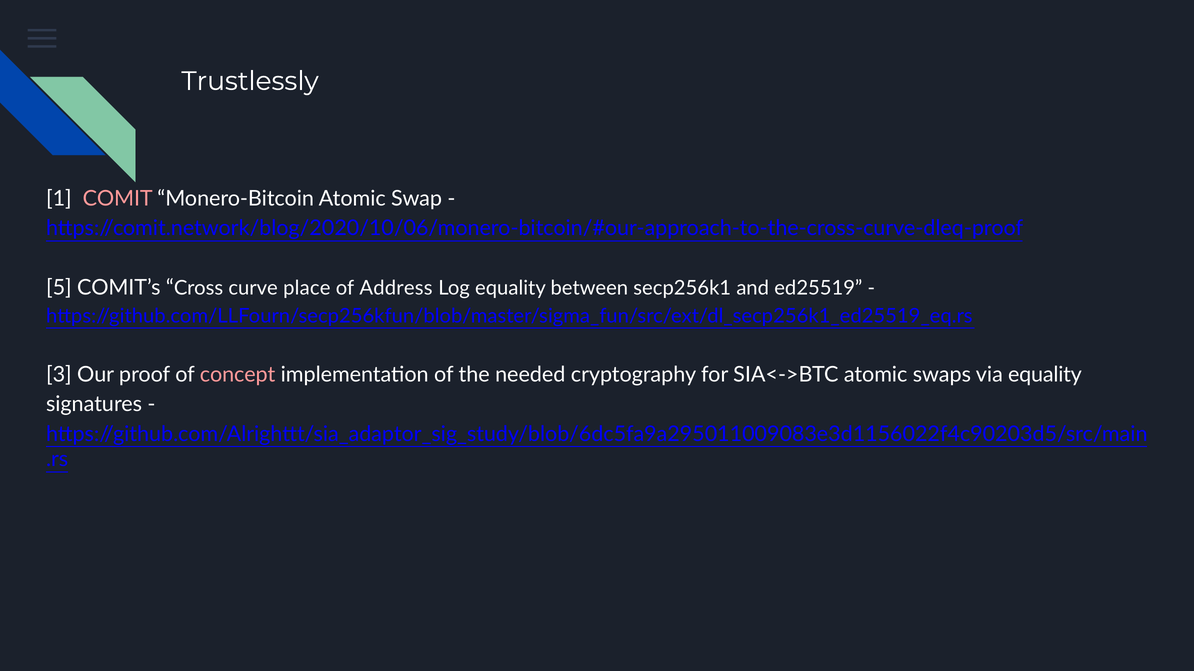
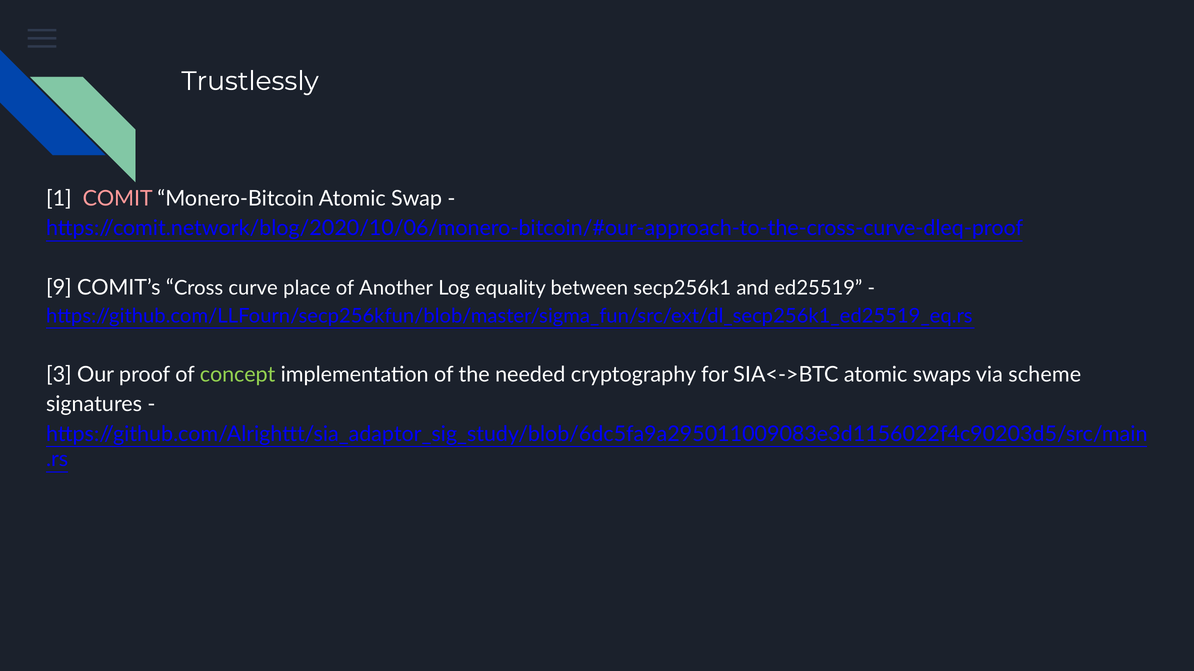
5: 5 -> 9
Address: Address -> Another
concept colour: pink -> light green
via equality: equality -> scheme
